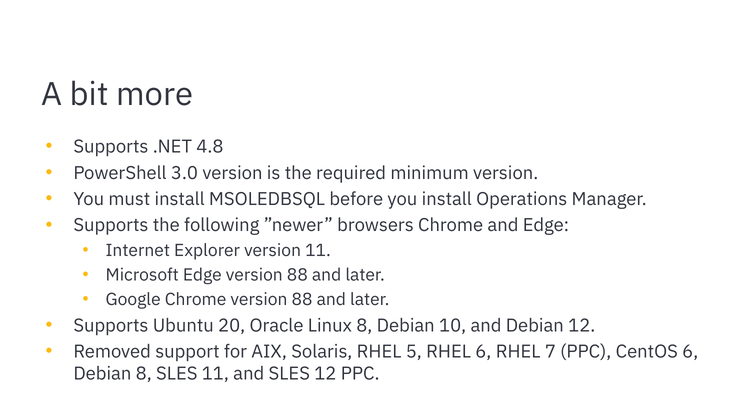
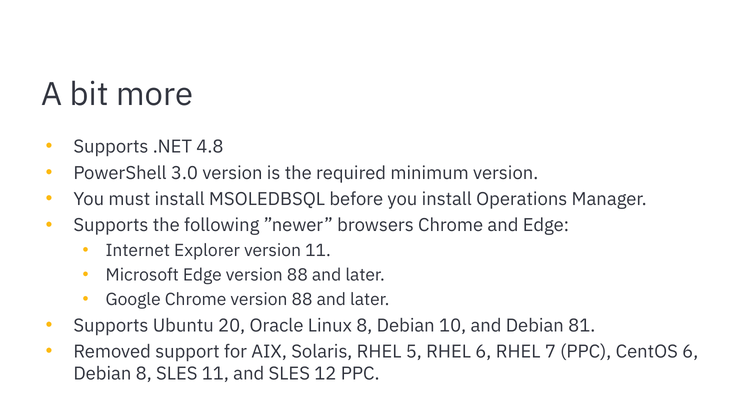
Debian 12: 12 -> 81
